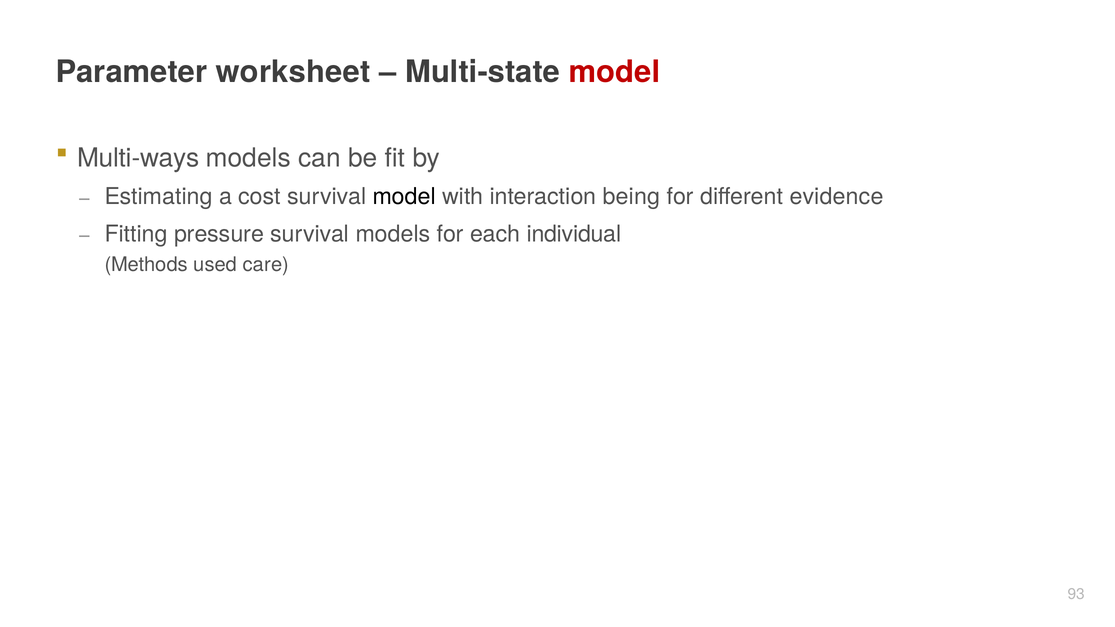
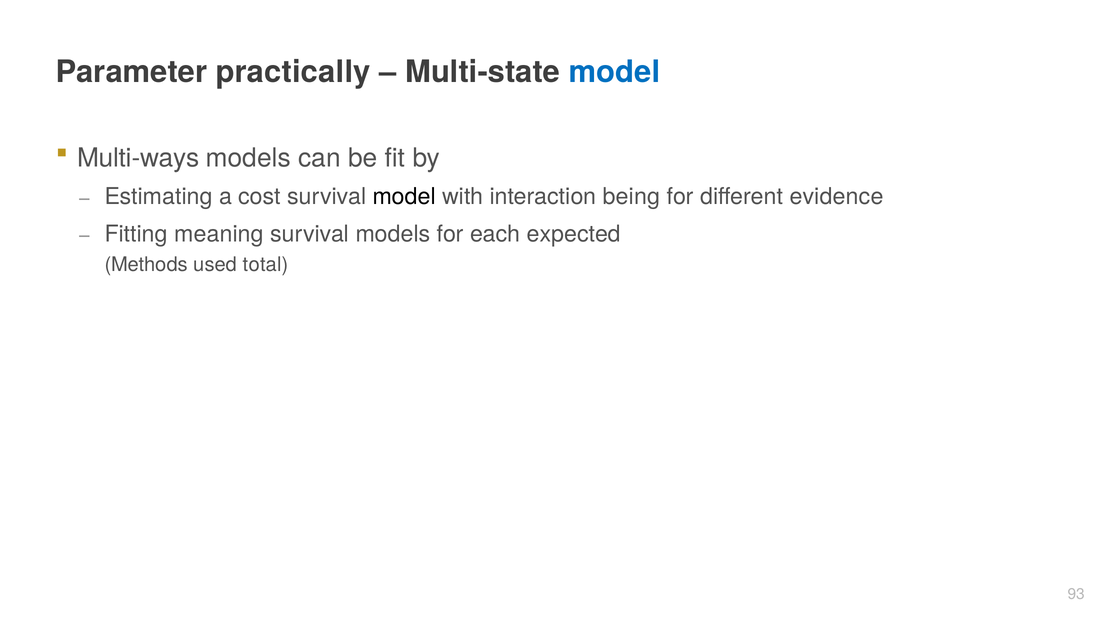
worksheet: worksheet -> practically
model at (614, 72) colour: red -> blue
pressure: pressure -> meaning
individual: individual -> expected
care: care -> total
